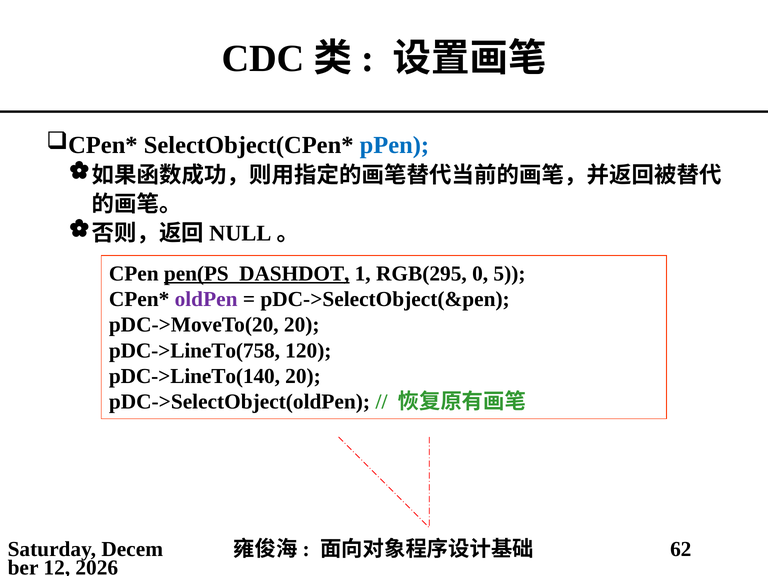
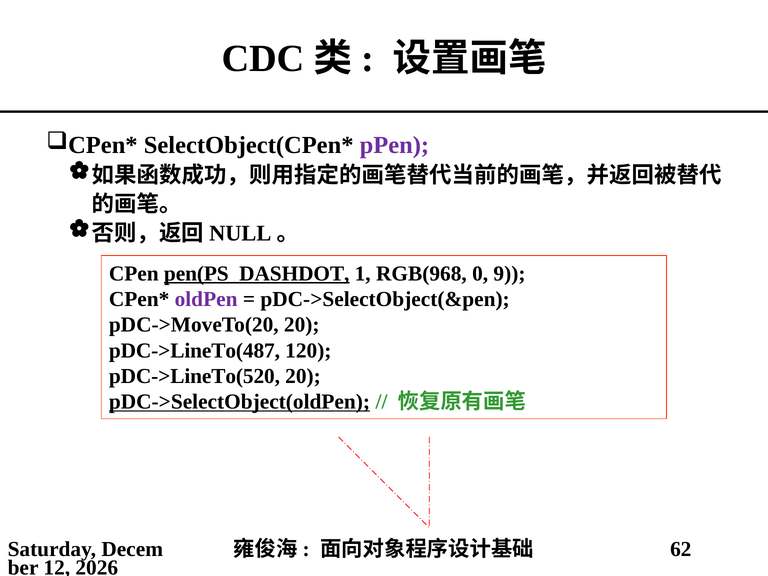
pPen colour: blue -> purple
RGB(295: RGB(295 -> RGB(968
5: 5 -> 9
pDC->LineTo(758: pDC->LineTo(758 -> pDC->LineTo(487
pDC->LineTo(140: pDC->LineTo(140 -> pDC->LineTo(520
pDC->SelectObject(oldPen underline: none -> present
